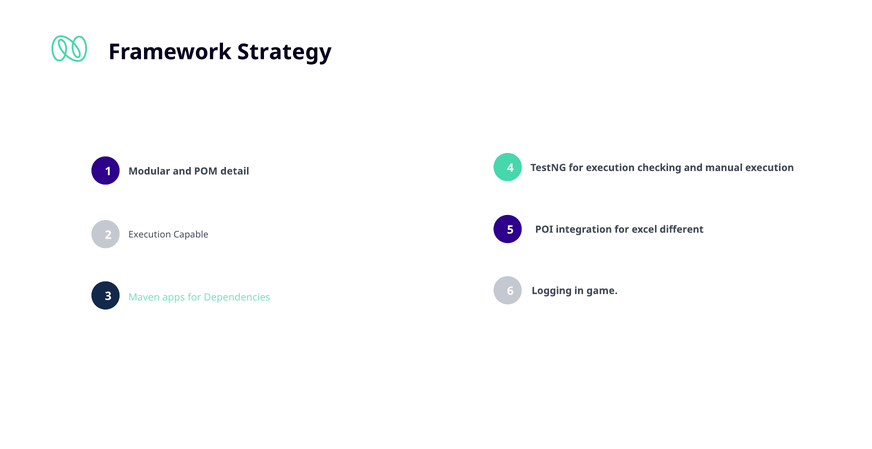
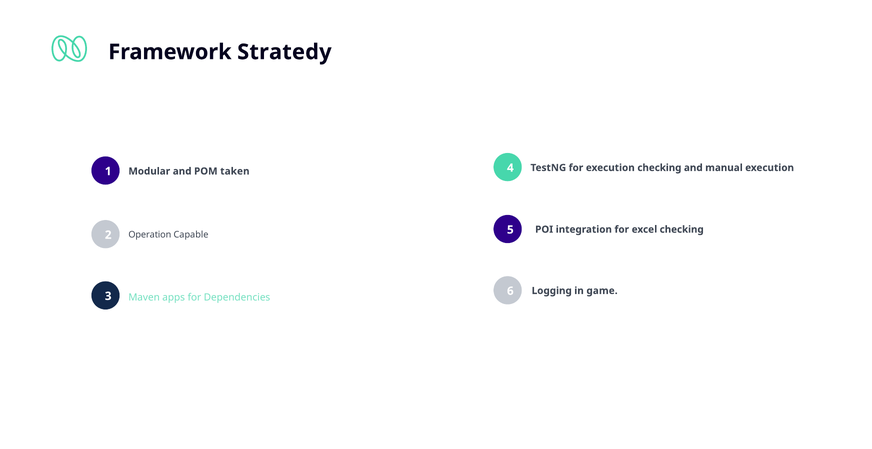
Strategy: Strategy -> Stratedy
detail: detail -> taken
excel different: different -> checking
Execution at (150, 235): Execution -> Operation
